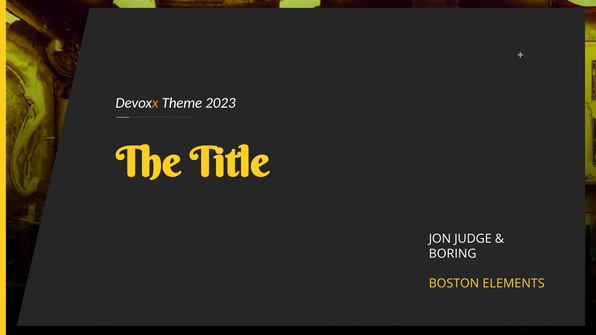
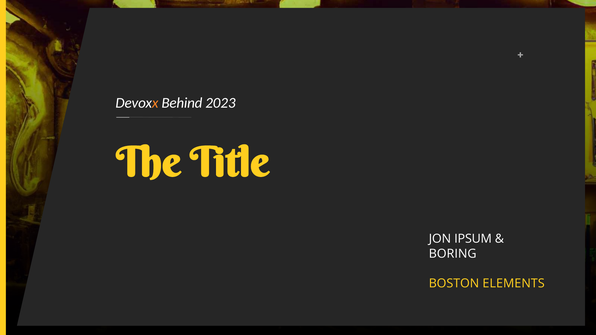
Theme: Theme -> Behind
JUDGE: JUDGE -> IPSUM
